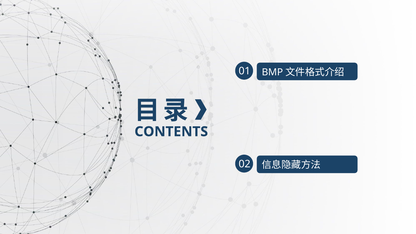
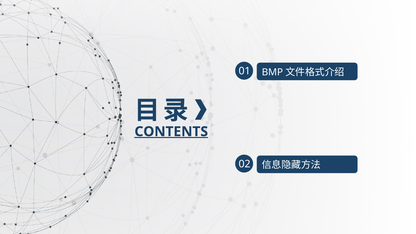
CONTENTS underline: none -> present
